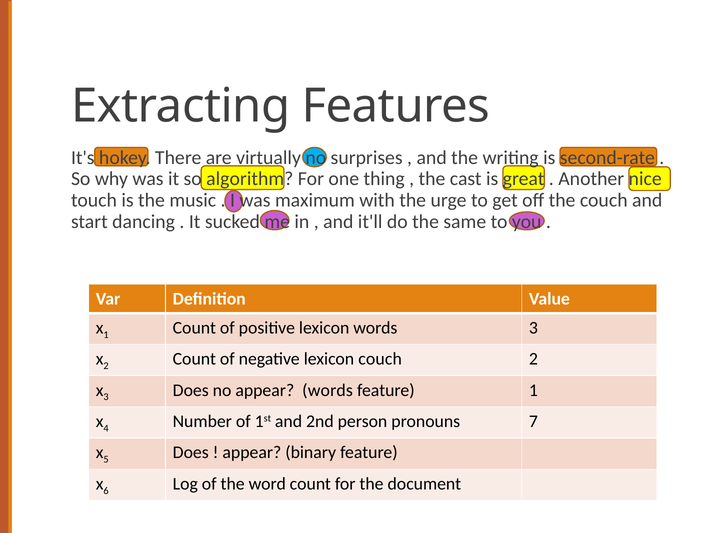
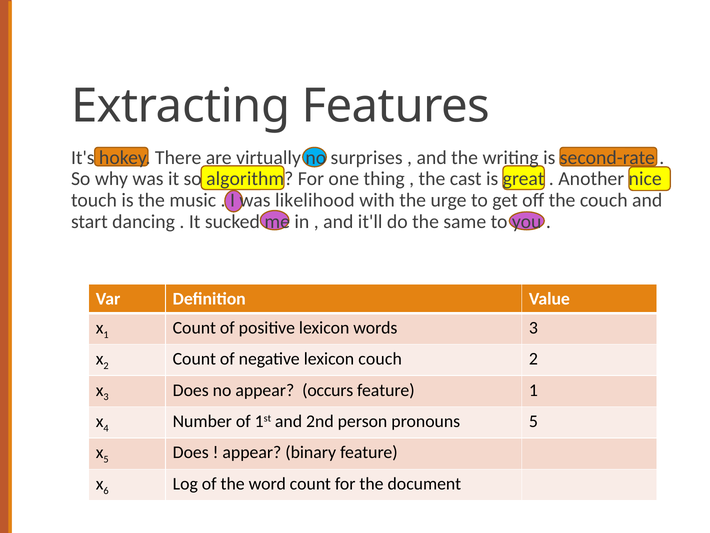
maximum: maximum -> likelihood
appear words: words -> occurs
pronouns 7: 7 -> 5
